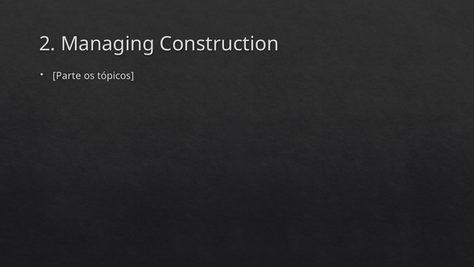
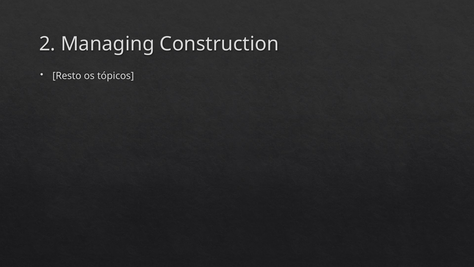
Parte: Parte -> Resto
